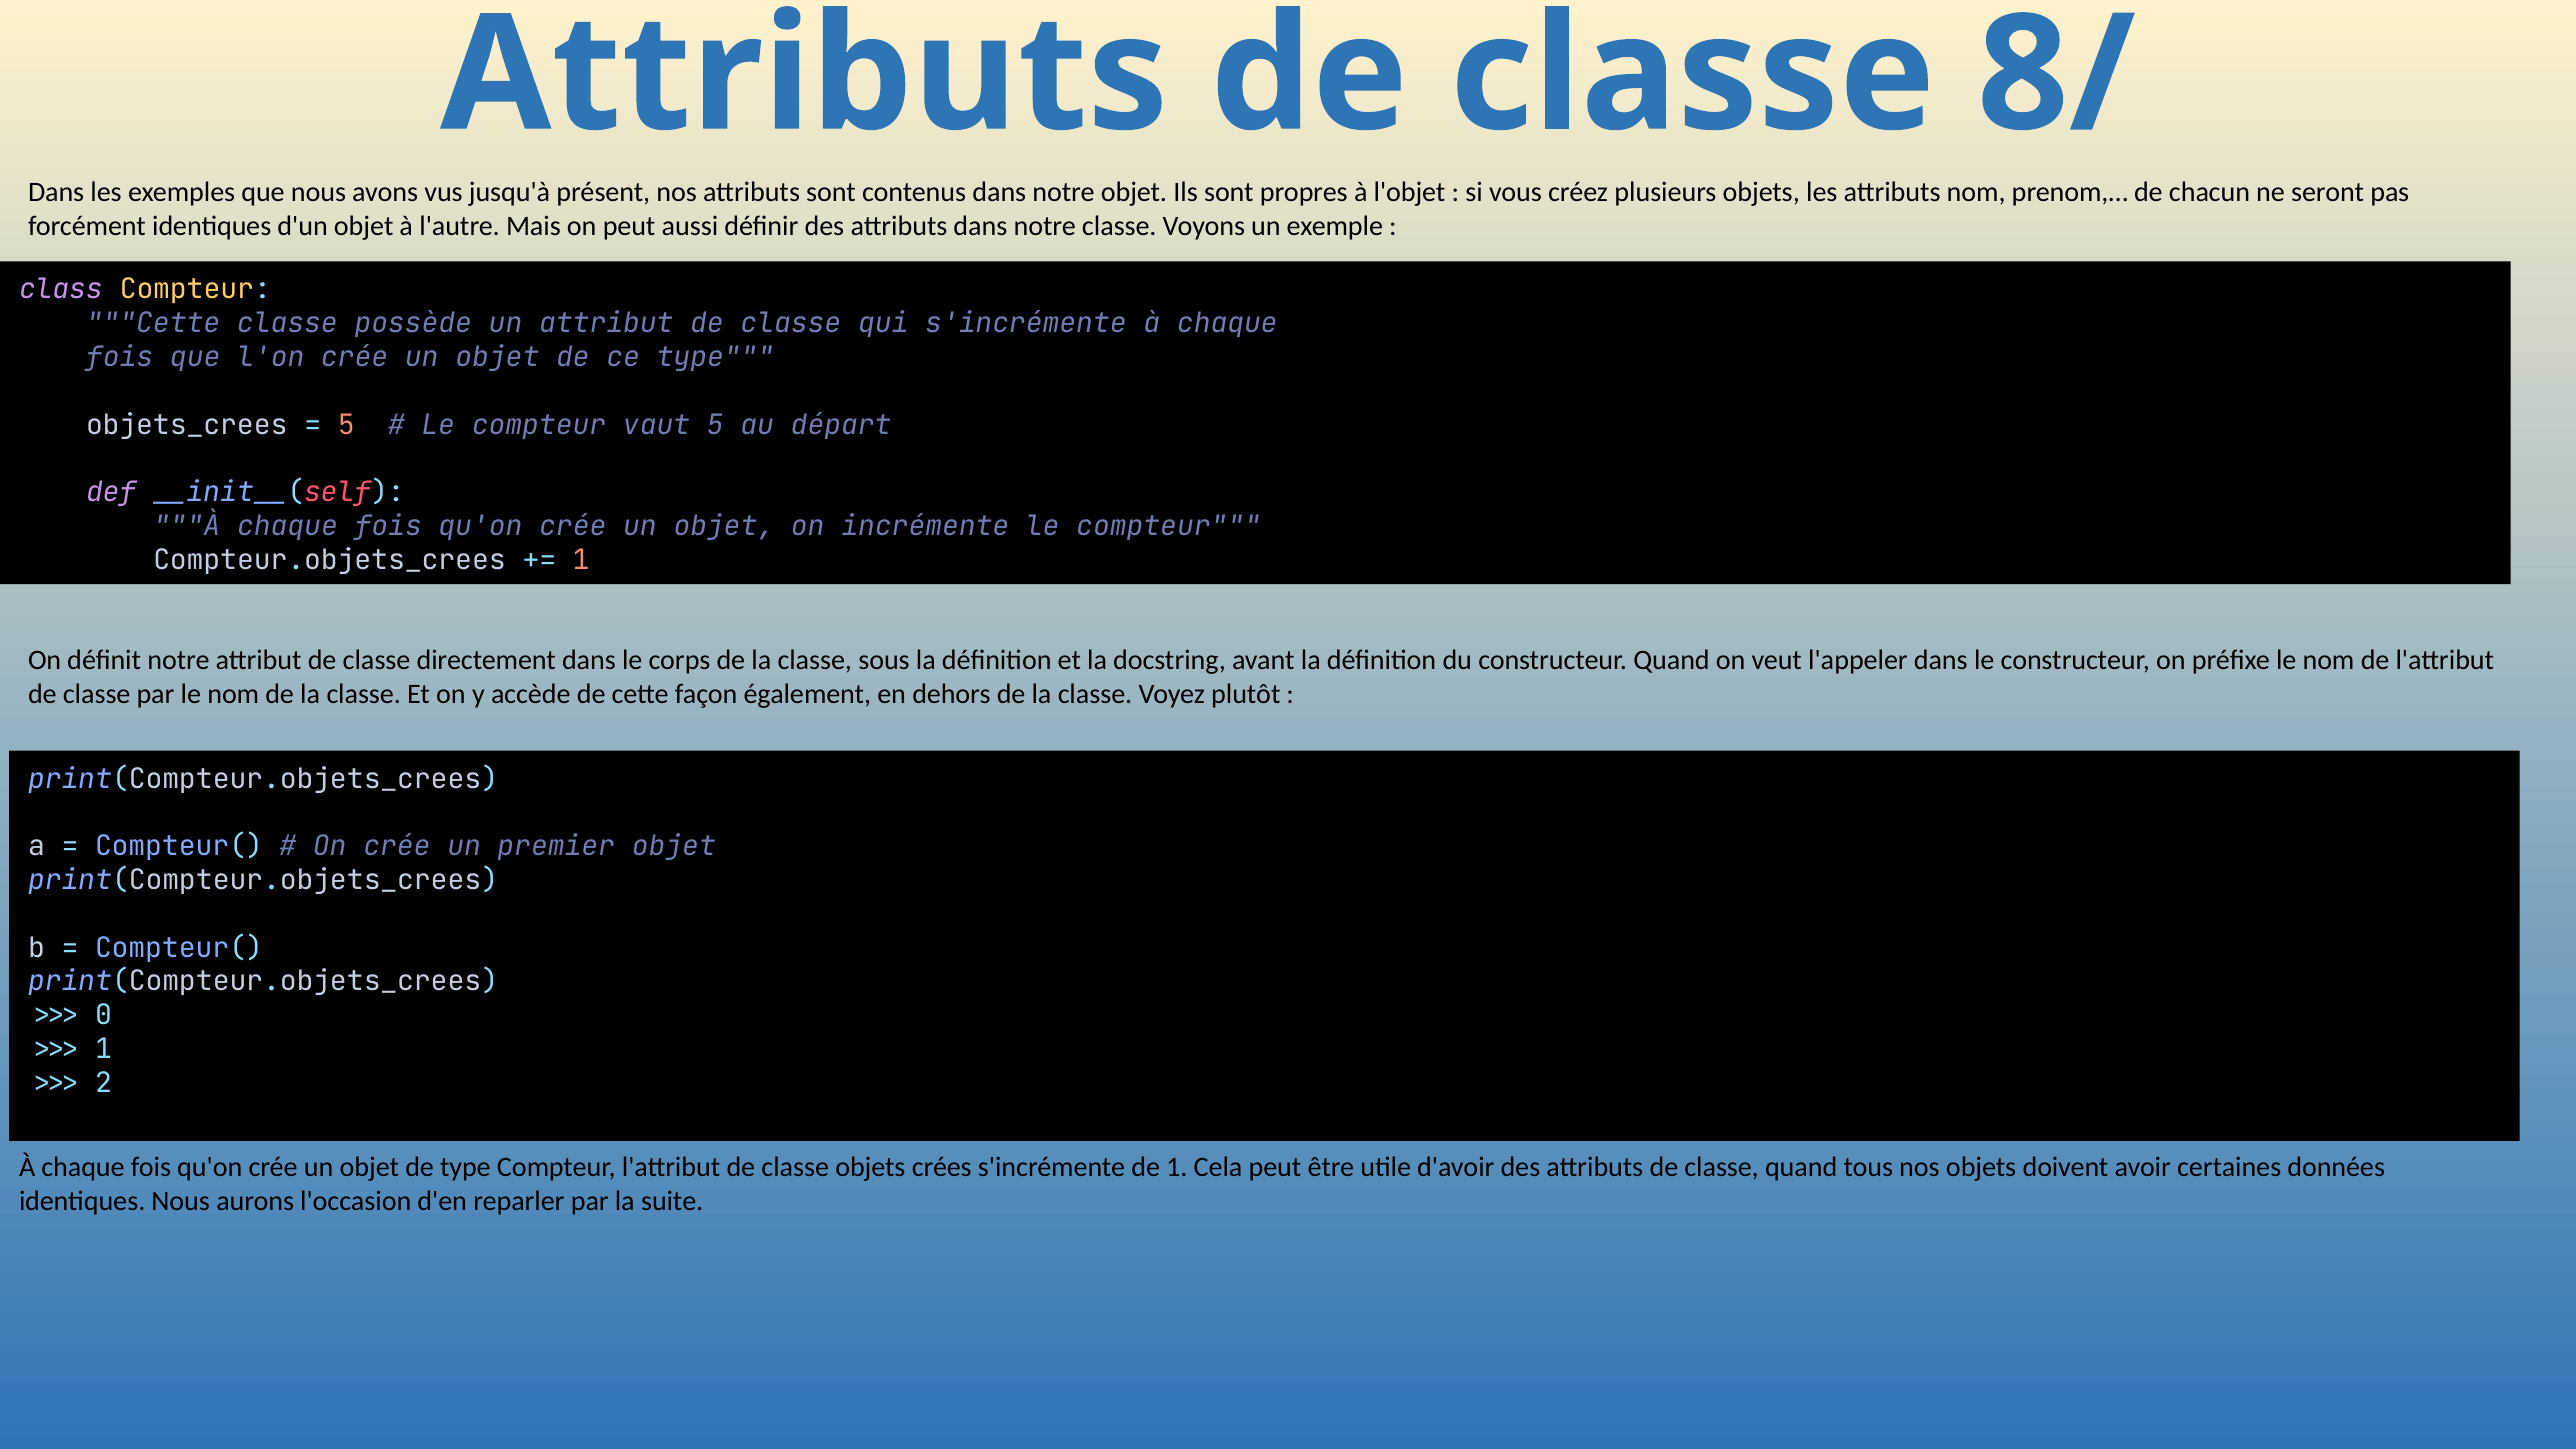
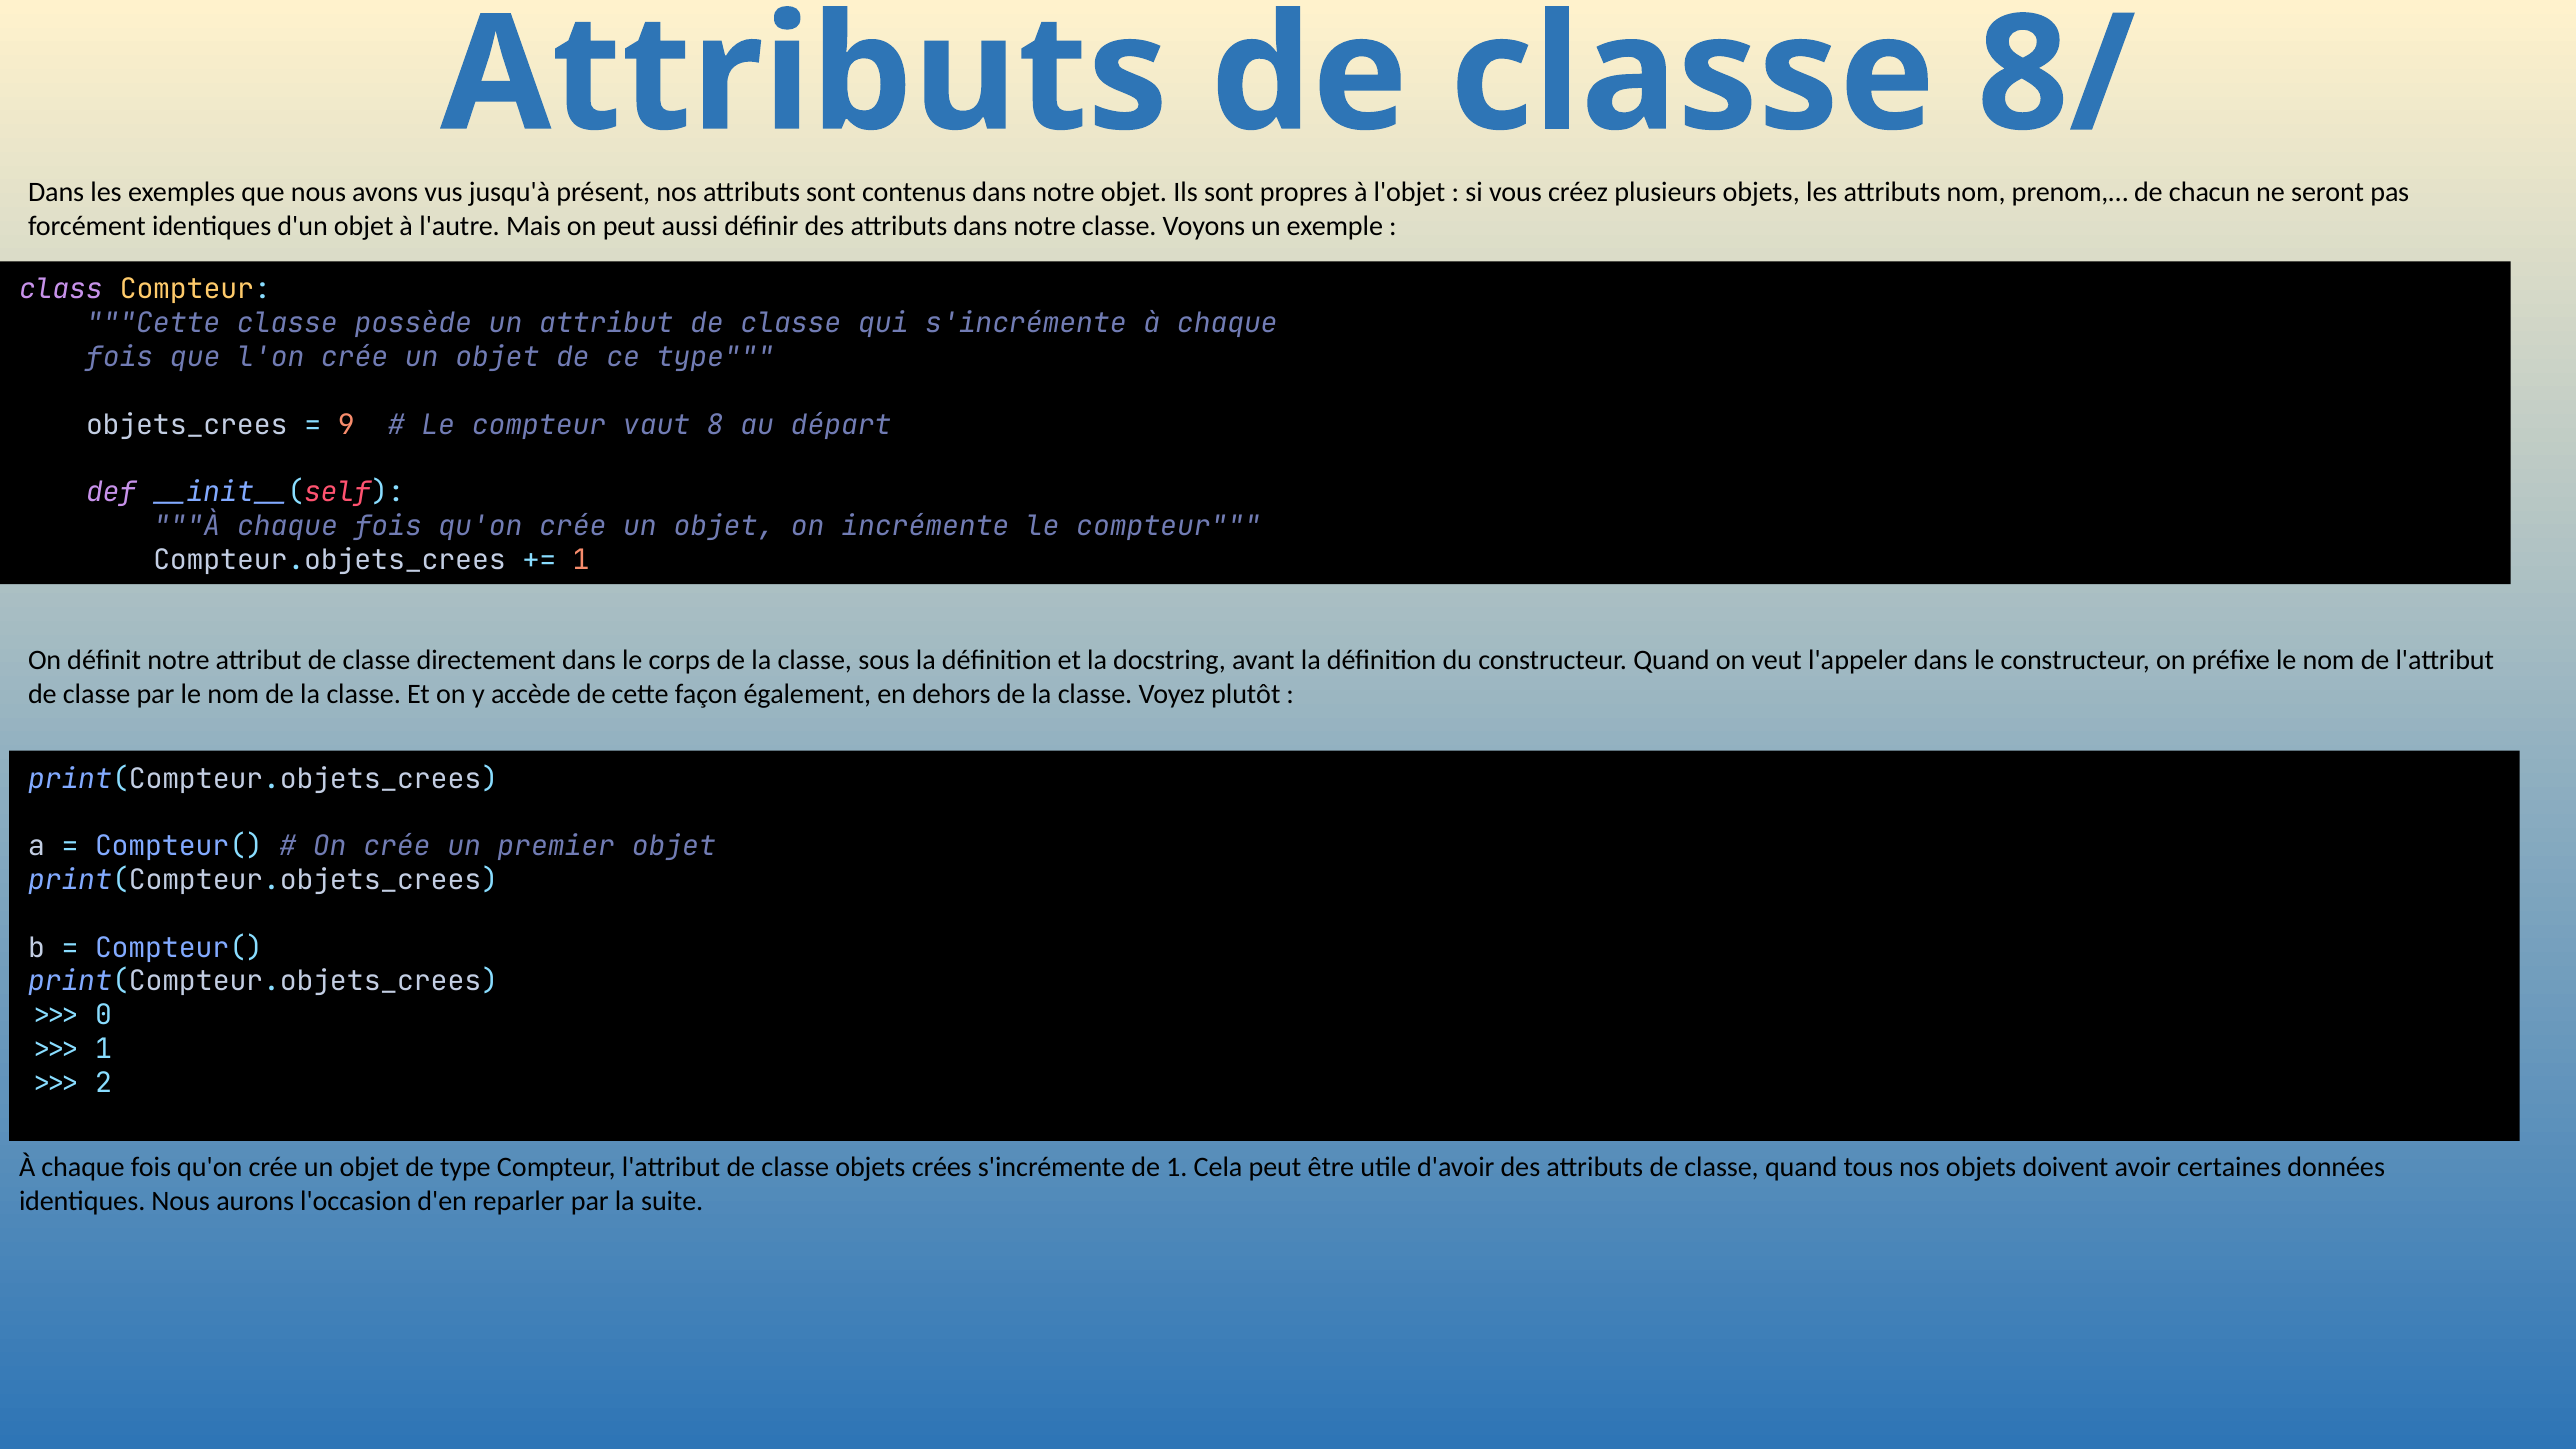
5 at (346, 425): 5 -> 9
vaut 5: 5 -> 8
